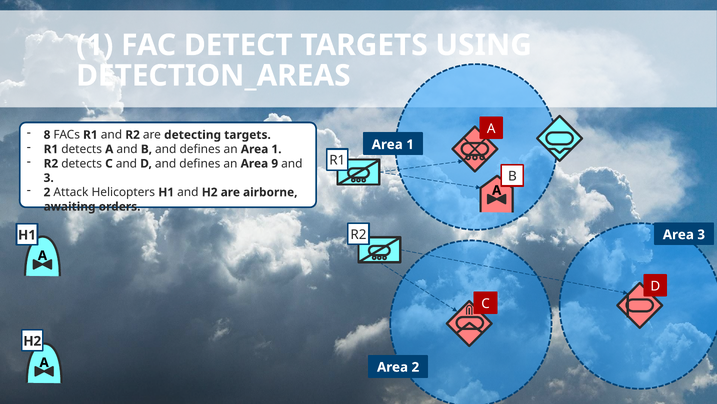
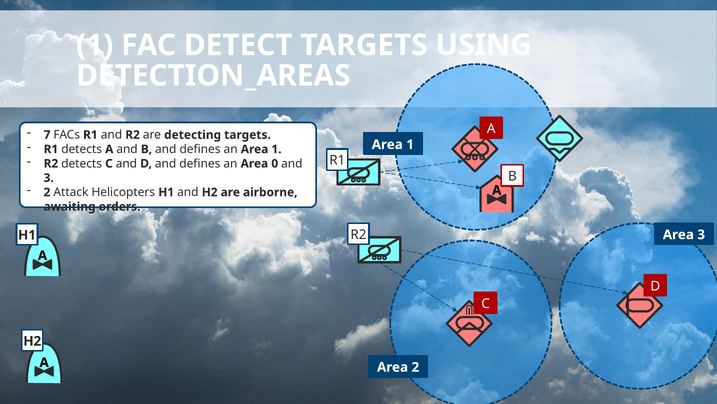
8: 8 -> 7
9: 9 -> 0
